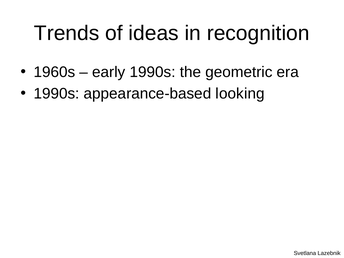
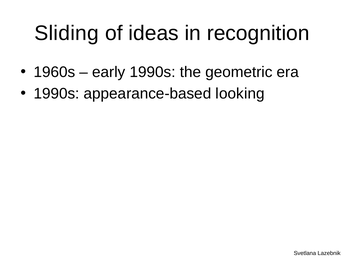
Trends: Trends -> Sliding
